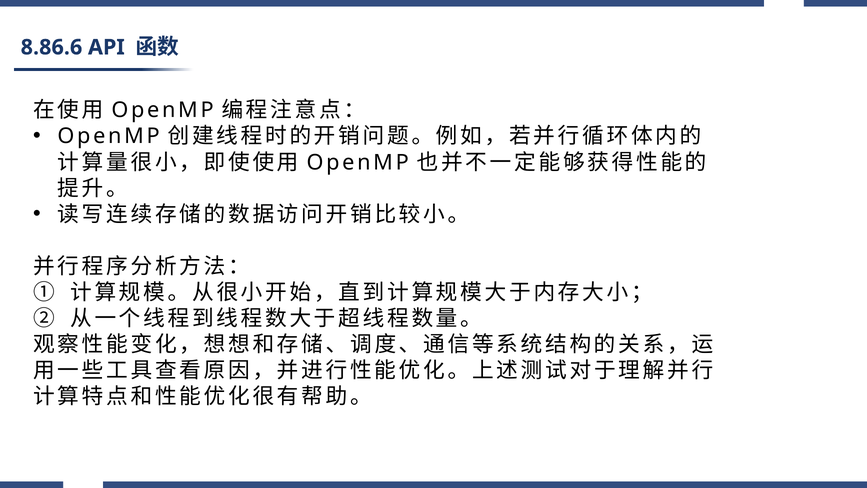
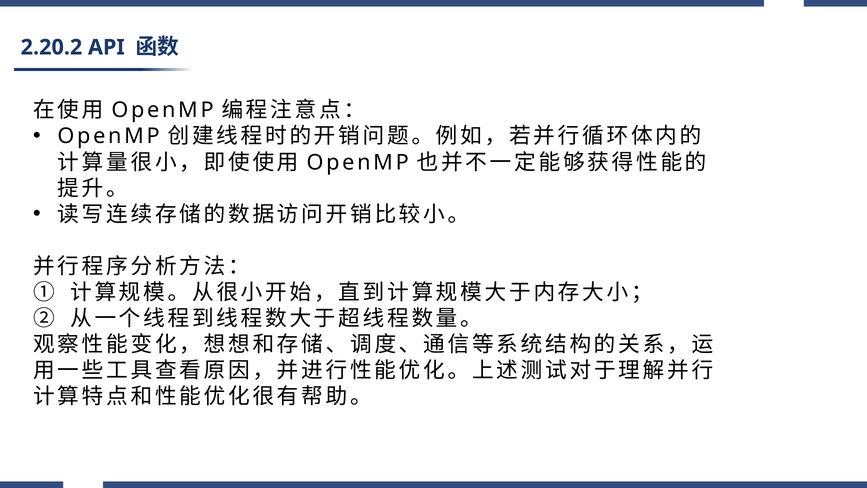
8.86.6: 8.86.6 -> 2.20.2
